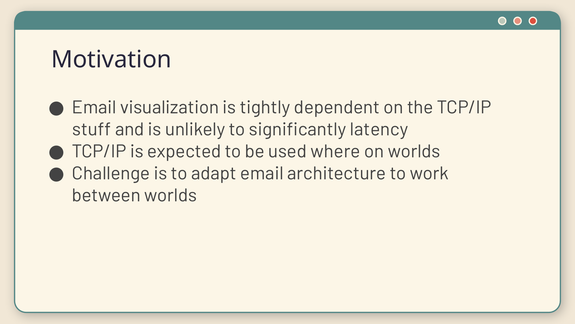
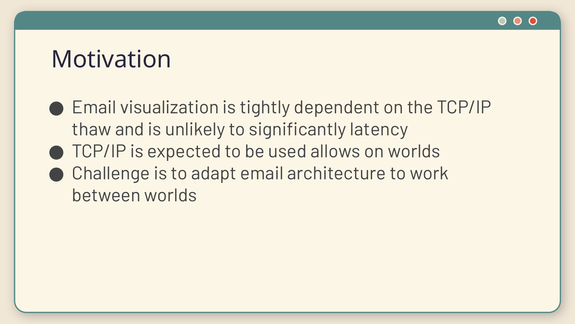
stuff: stuff -> thaw
where: where -> allows
